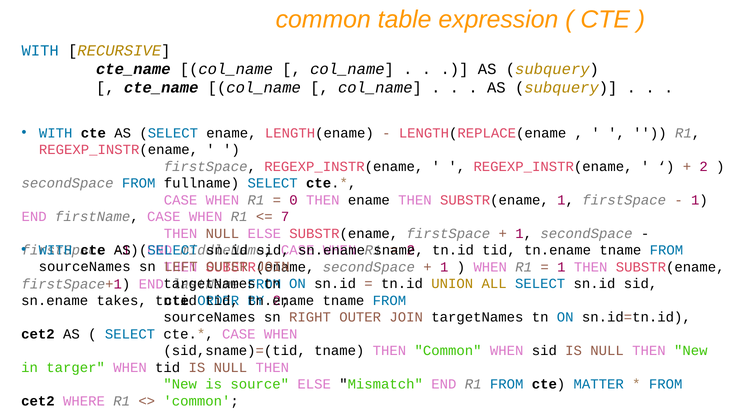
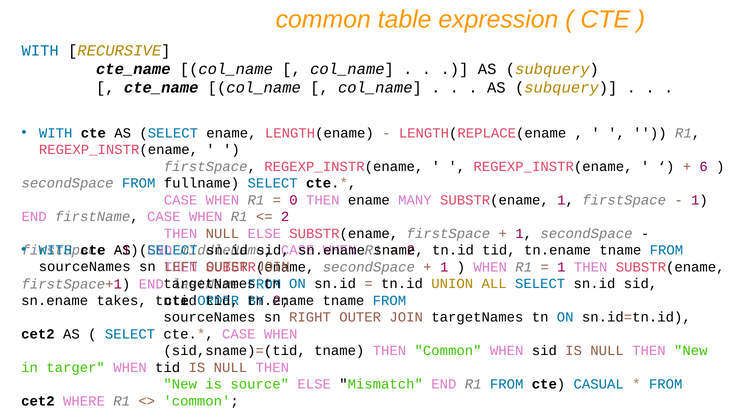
2 at (704, 166): 2 -> 6
ename THEN: THEN -> MANY
7 at (285, 217): 7 -> 2
MATTER: MATTER -> CASUAL
